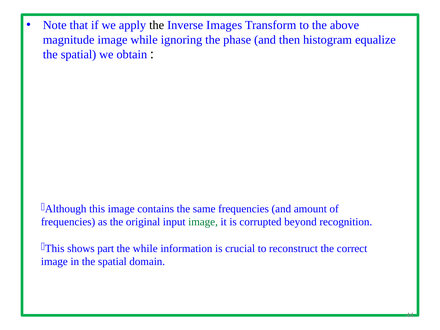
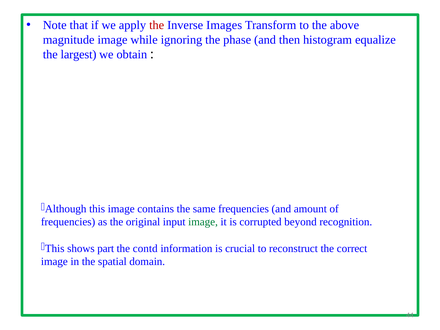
the at (157, 25) colour: black -> red
spatial at (79, 54): spatial -> largest
the while: while -> contd
